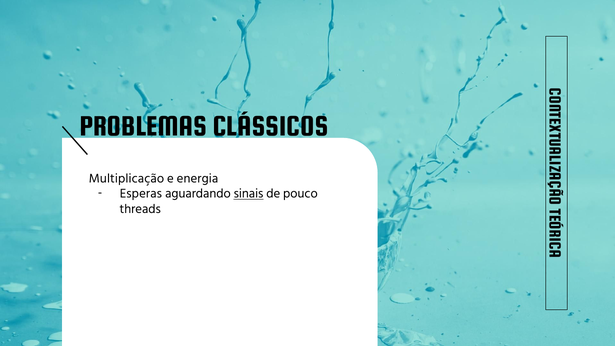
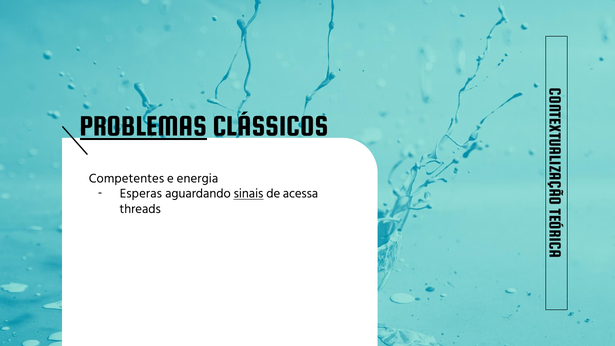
PROBLEMAS underline: none -> present
Multiplicação: Multiplicação -> Competentes
pouco: pouco -> acessa
